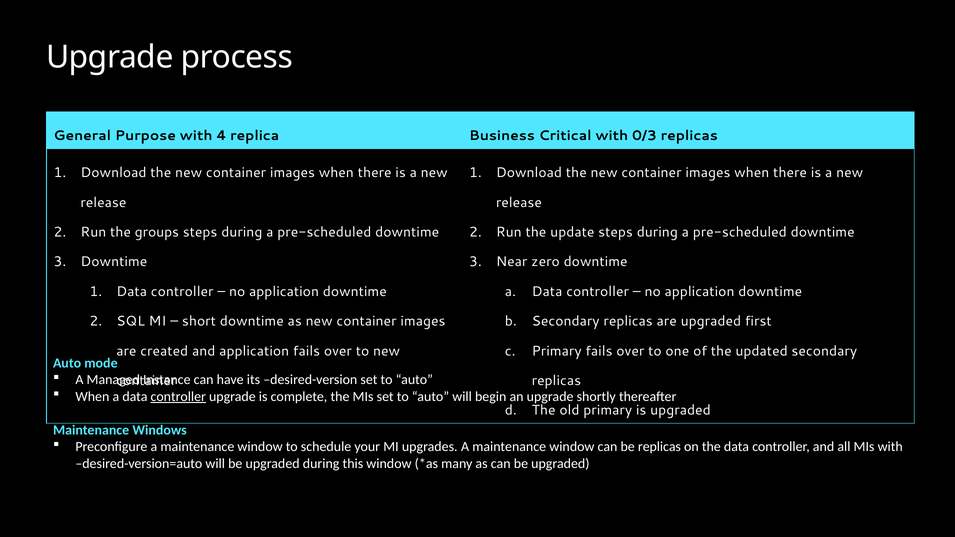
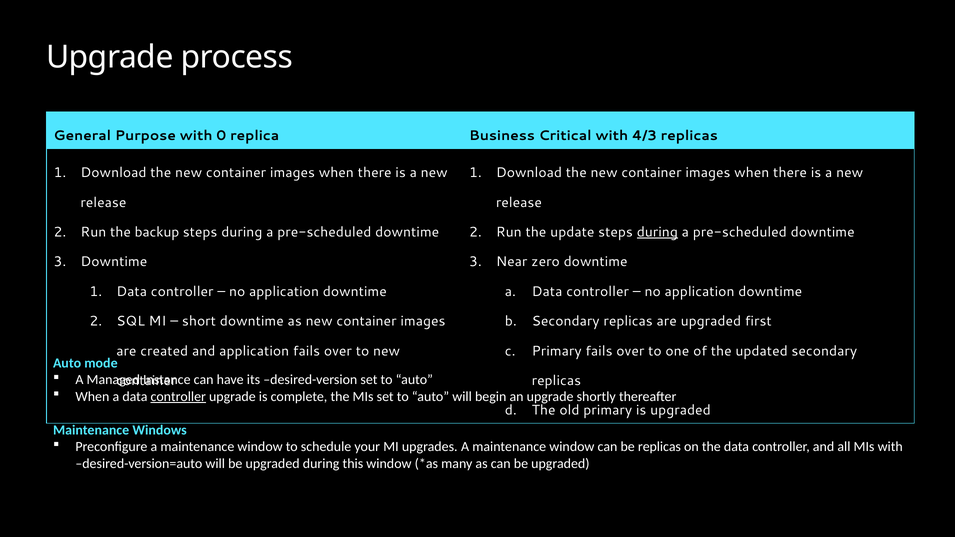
4: 4 -> 0
0/3: 0/3 -> 4/3
groups: groups -> backup
during at (657, 232) underline: none -> present
